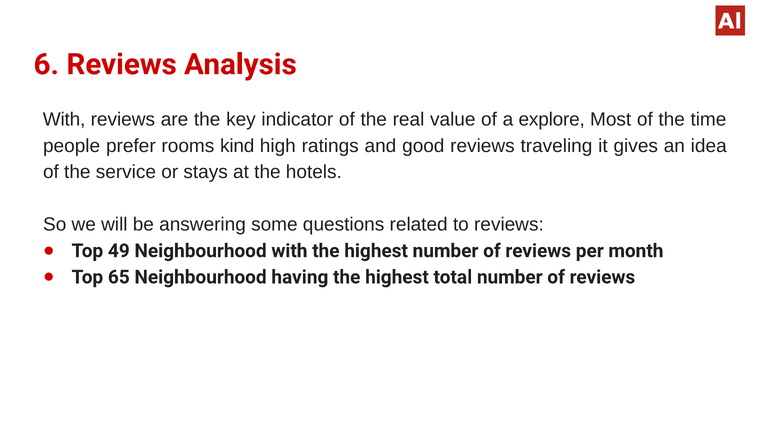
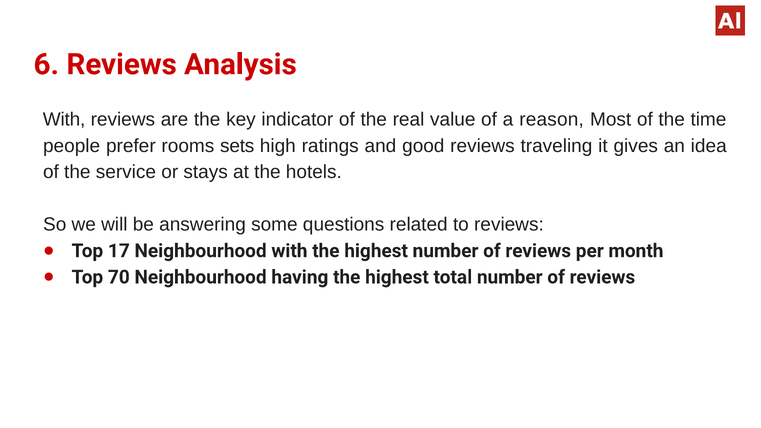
explore: explore -> reason
kind: kind -> sets
49: 49 -> 17
65: 65 -> 70
